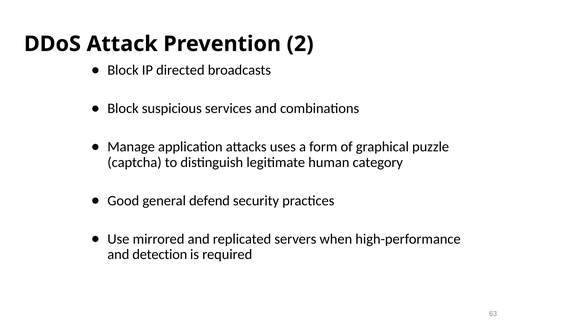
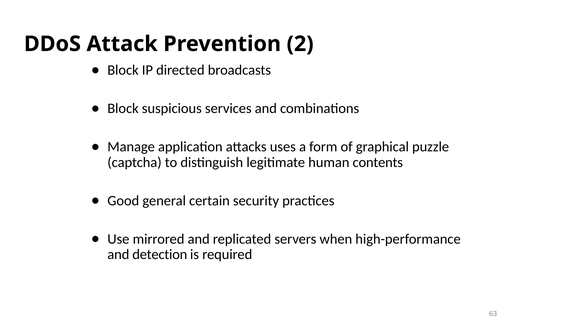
category: category -> contents
defend: defend -> certain
